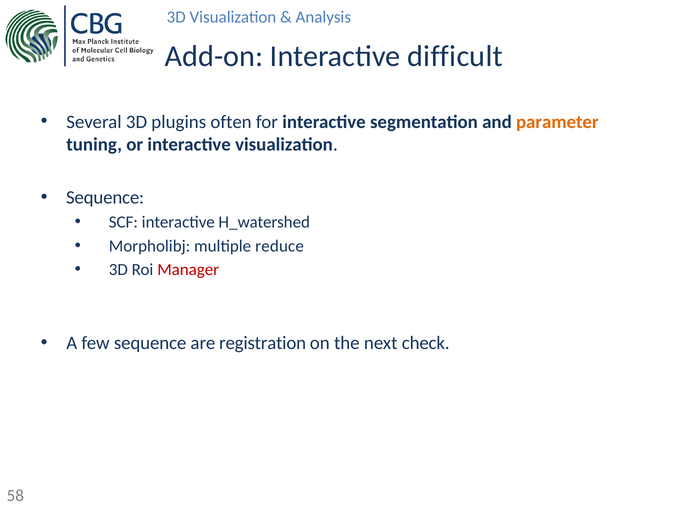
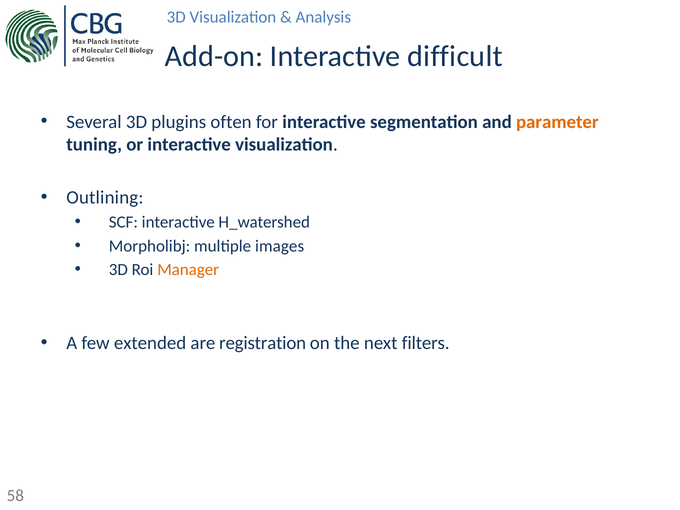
Sequence at (105, 197): Sequence -> Outlining
reduce: reduce -> images
Manager colour: red -> orange
few sequence: sequence -> extended
check: check -> filters
